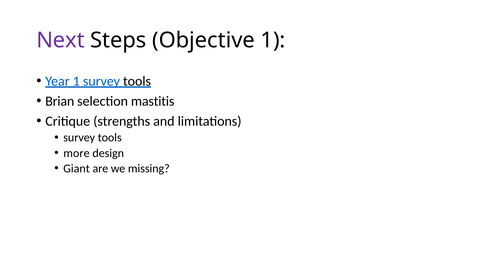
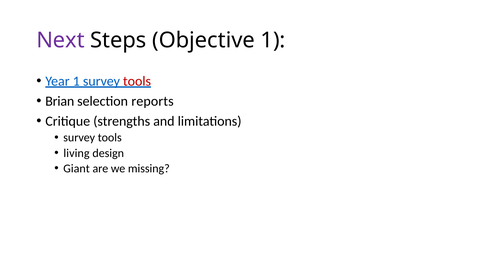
tools at (137, 81) colour: black -> red
mastitis: mastitis -> reports
more: more -> living
